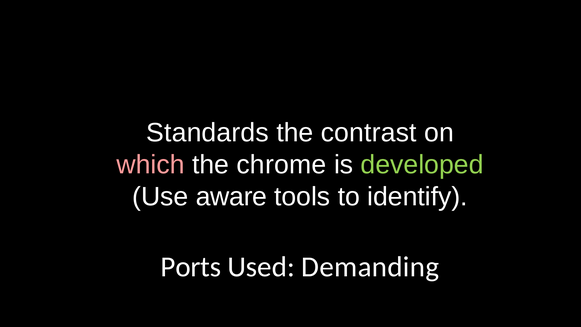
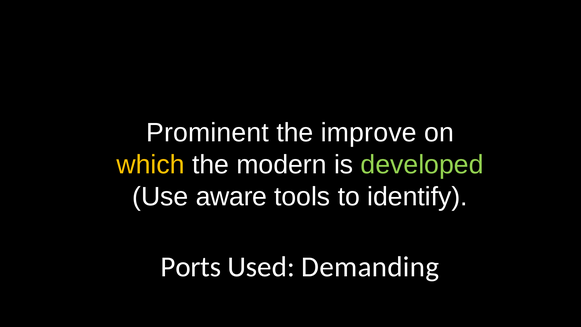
Standards: Standards -> Prominent
contrast: contrast -> improve
which colour: pink -> yellow
chrome: chrome -> modern
